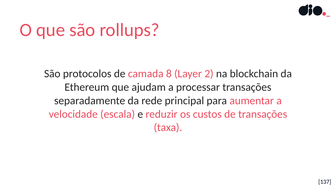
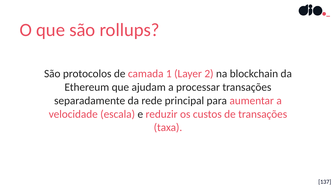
8: 8 -> 1
